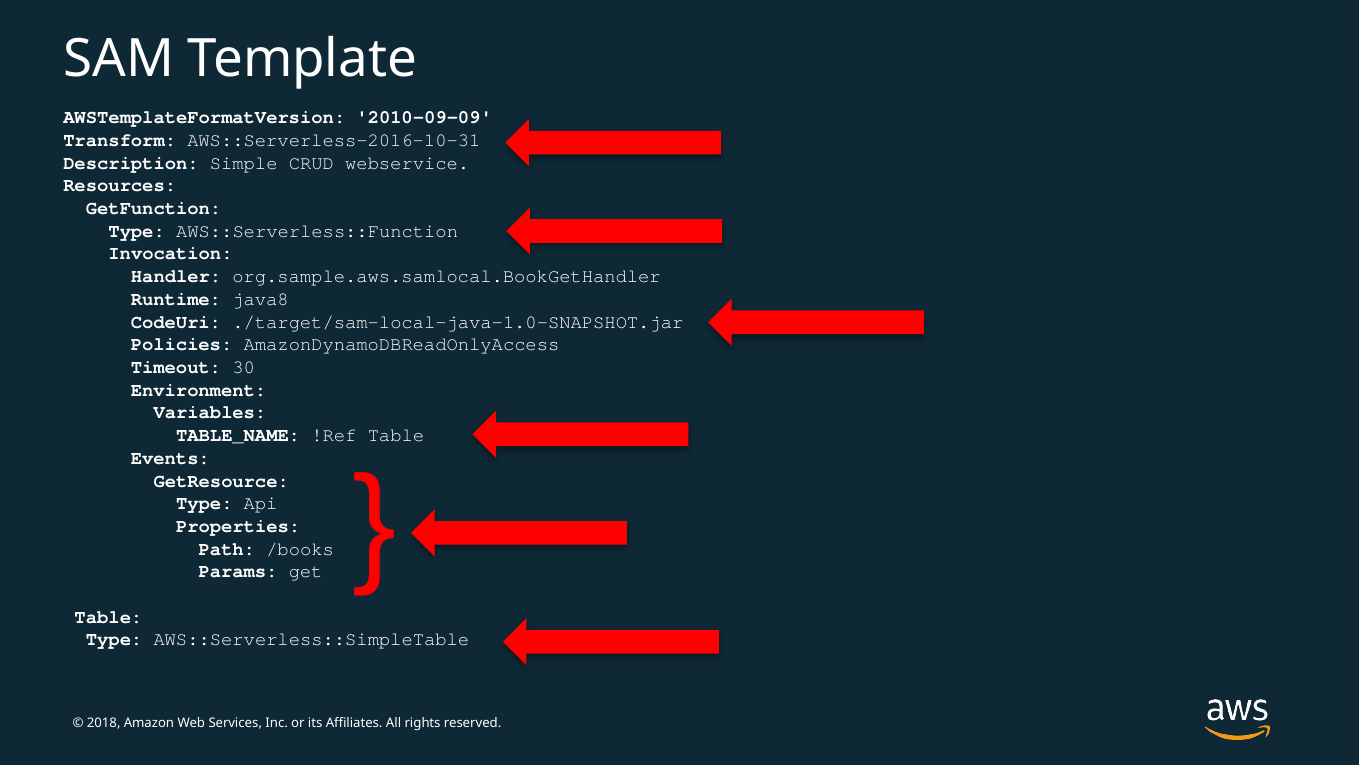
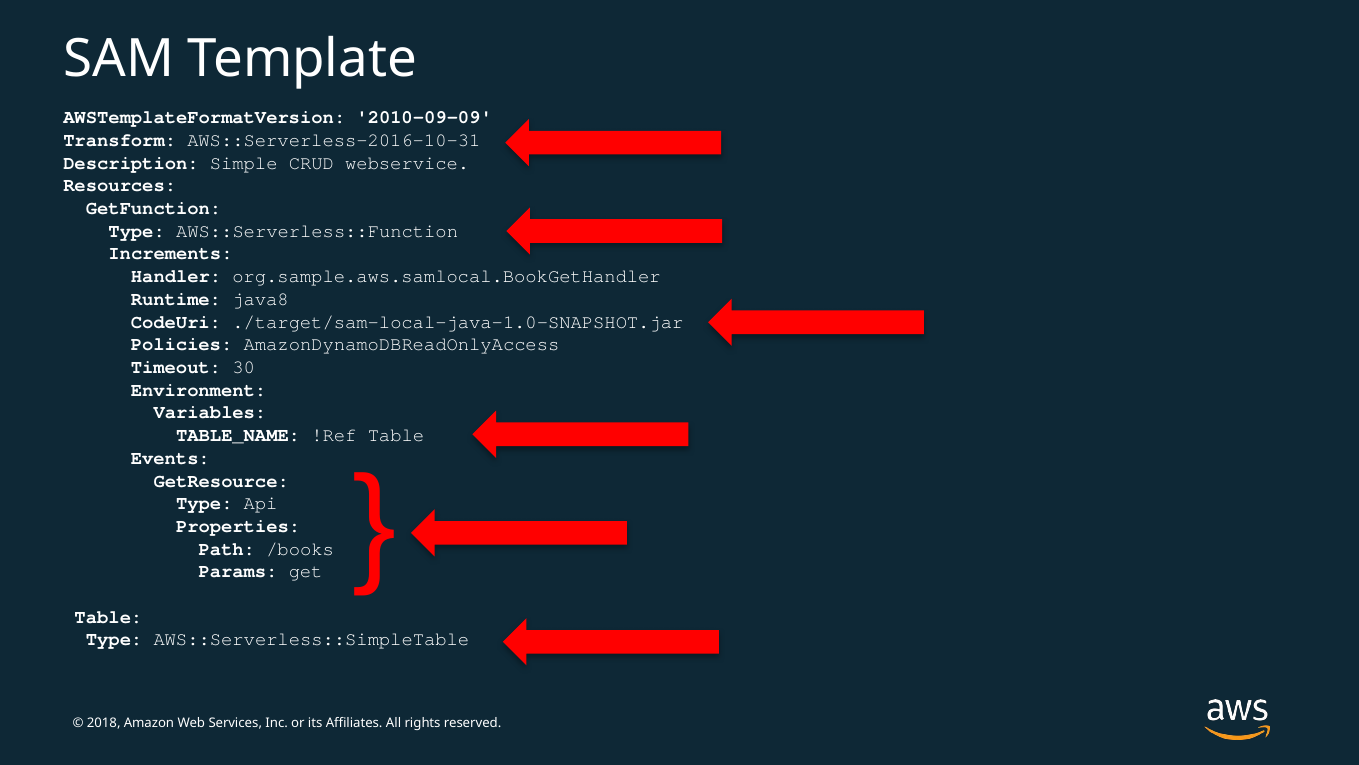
Invocation: Invocation -> Increments
